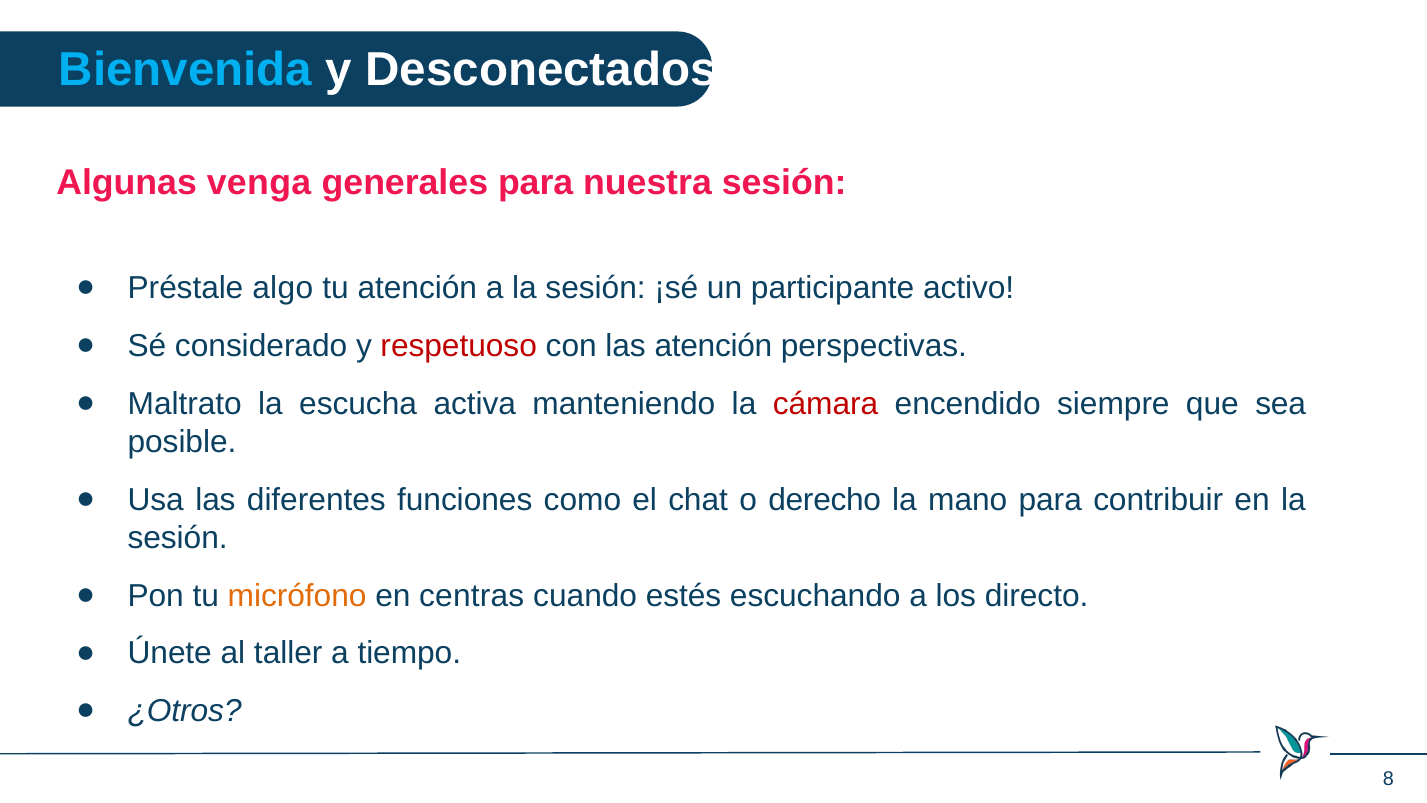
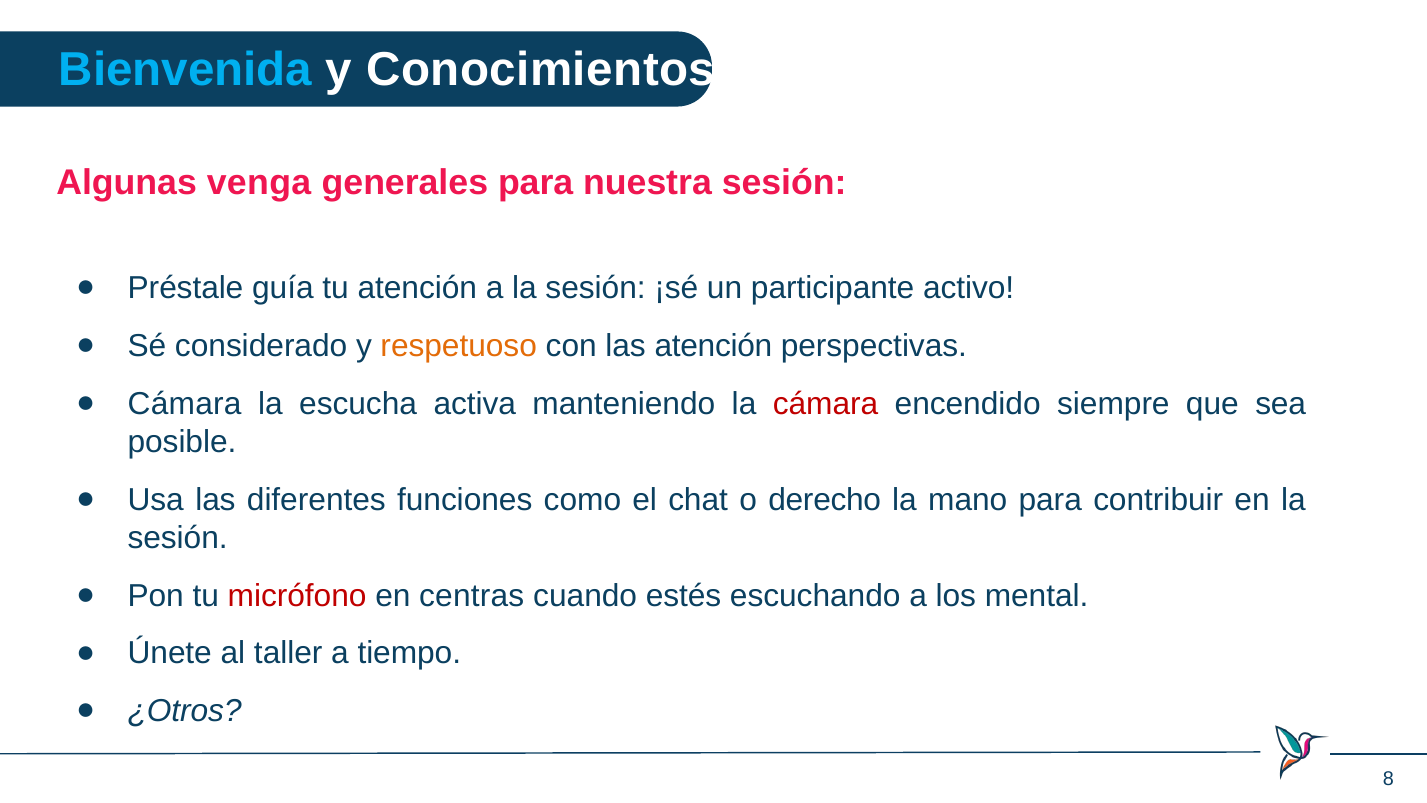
Desconectados: Desconectados -> Conocimientos
algo: algo -> guía
respetuoso colour: red -> orange
Maltrato at (185, 404): Maltrato -> Cámara
micrófono colour: orange -> red
directo: directo -> mental
